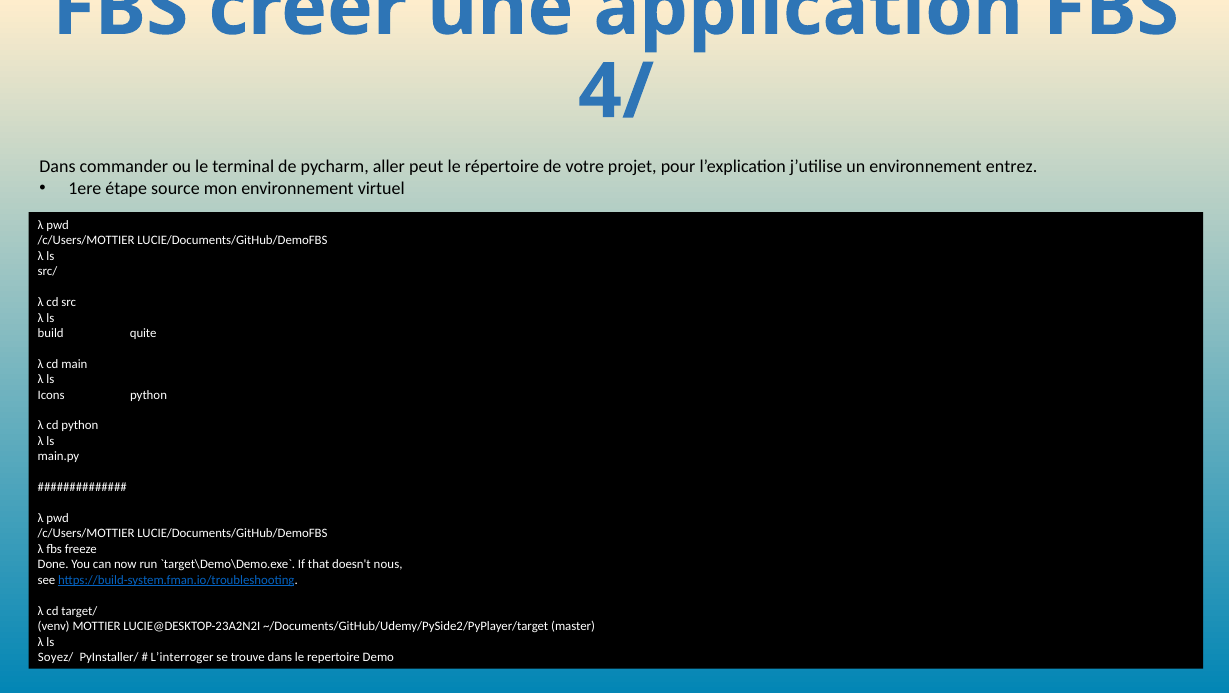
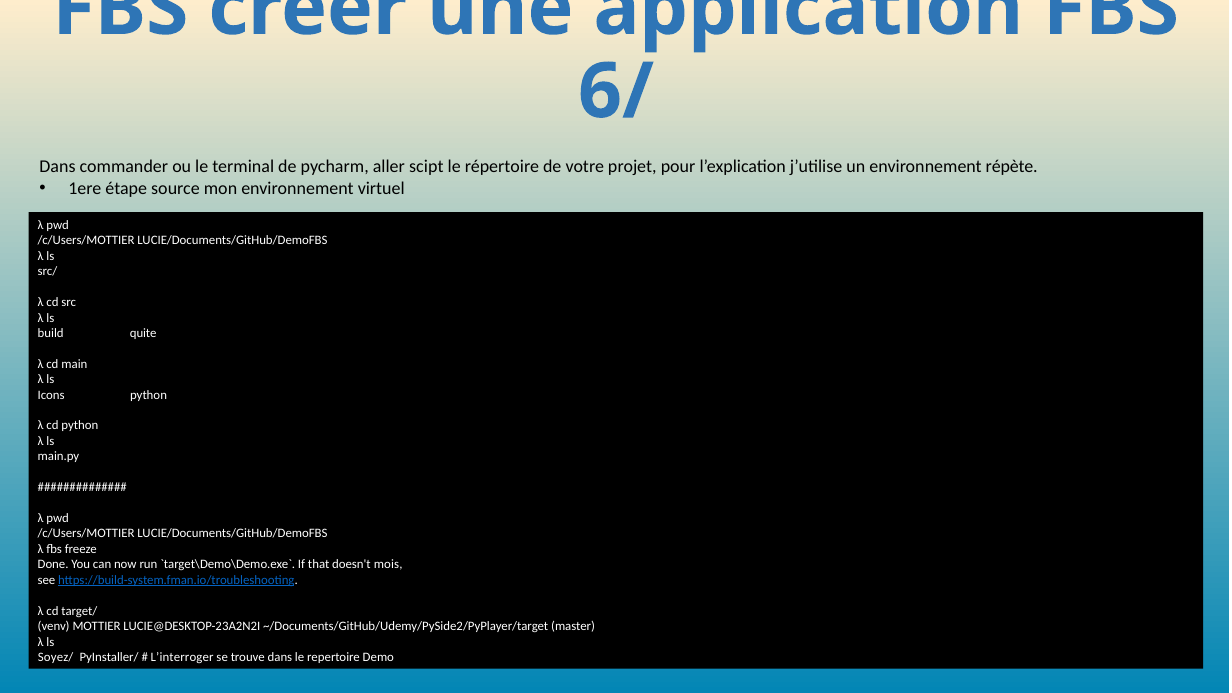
4/: 4/ -> 6/
peut: peut -> scipt
entrez: entrez -> répète
nous: nous -> mois
